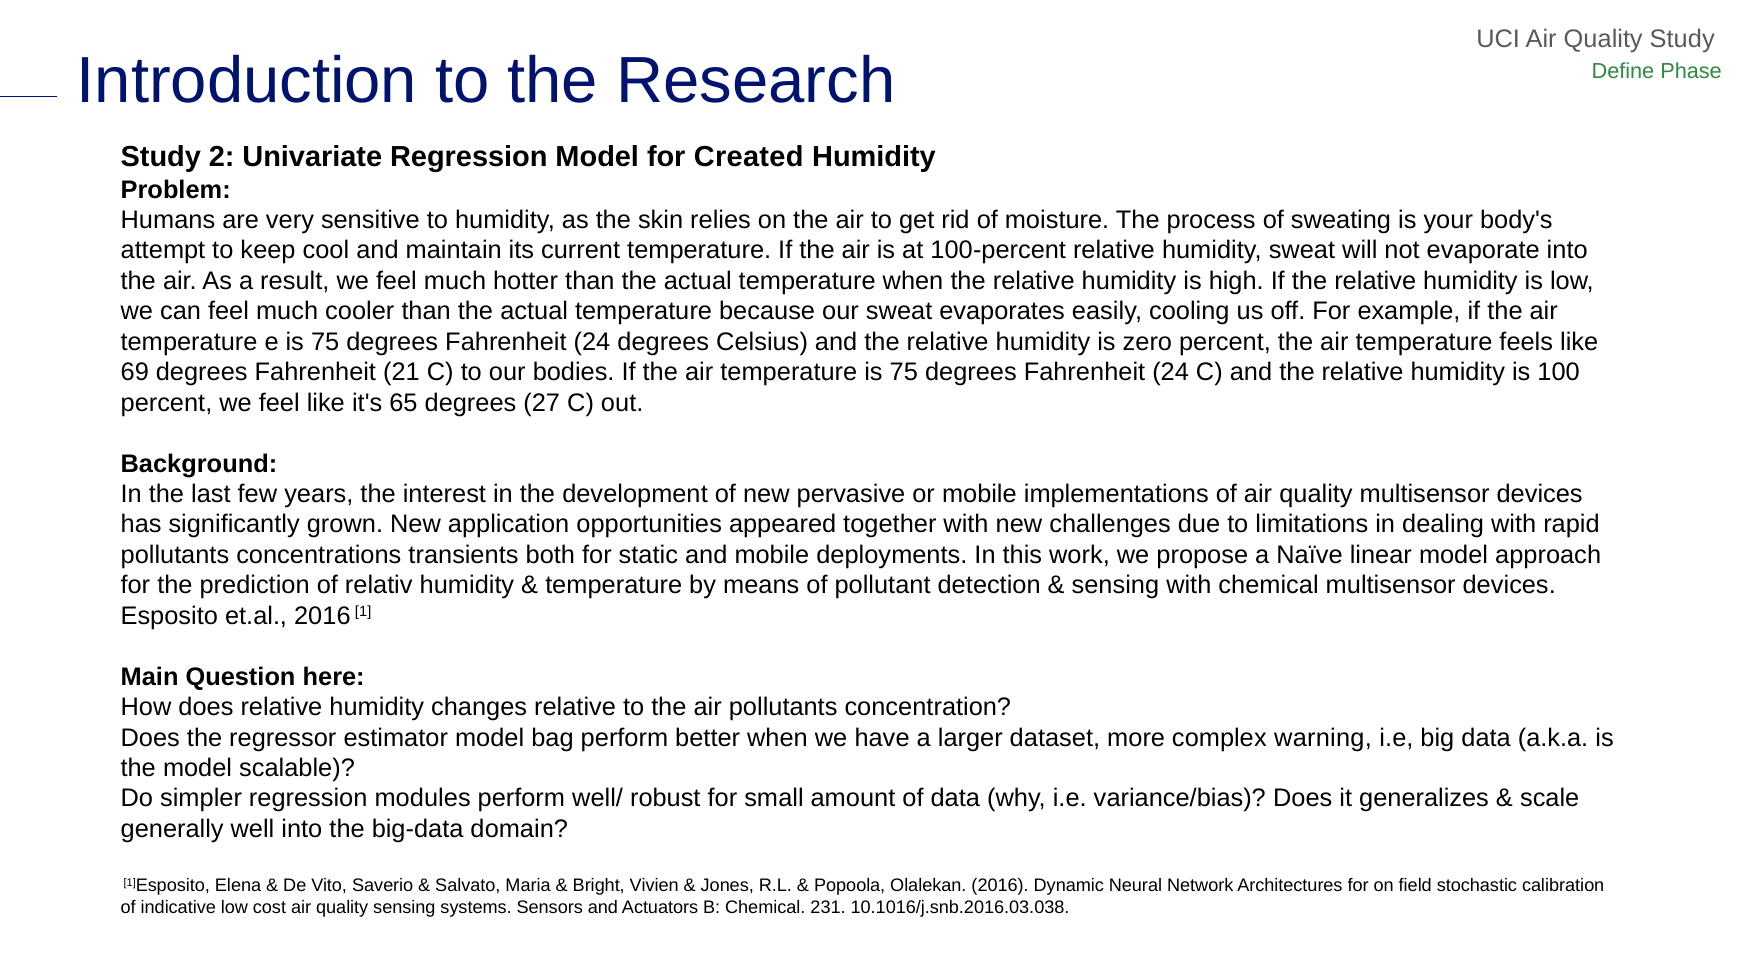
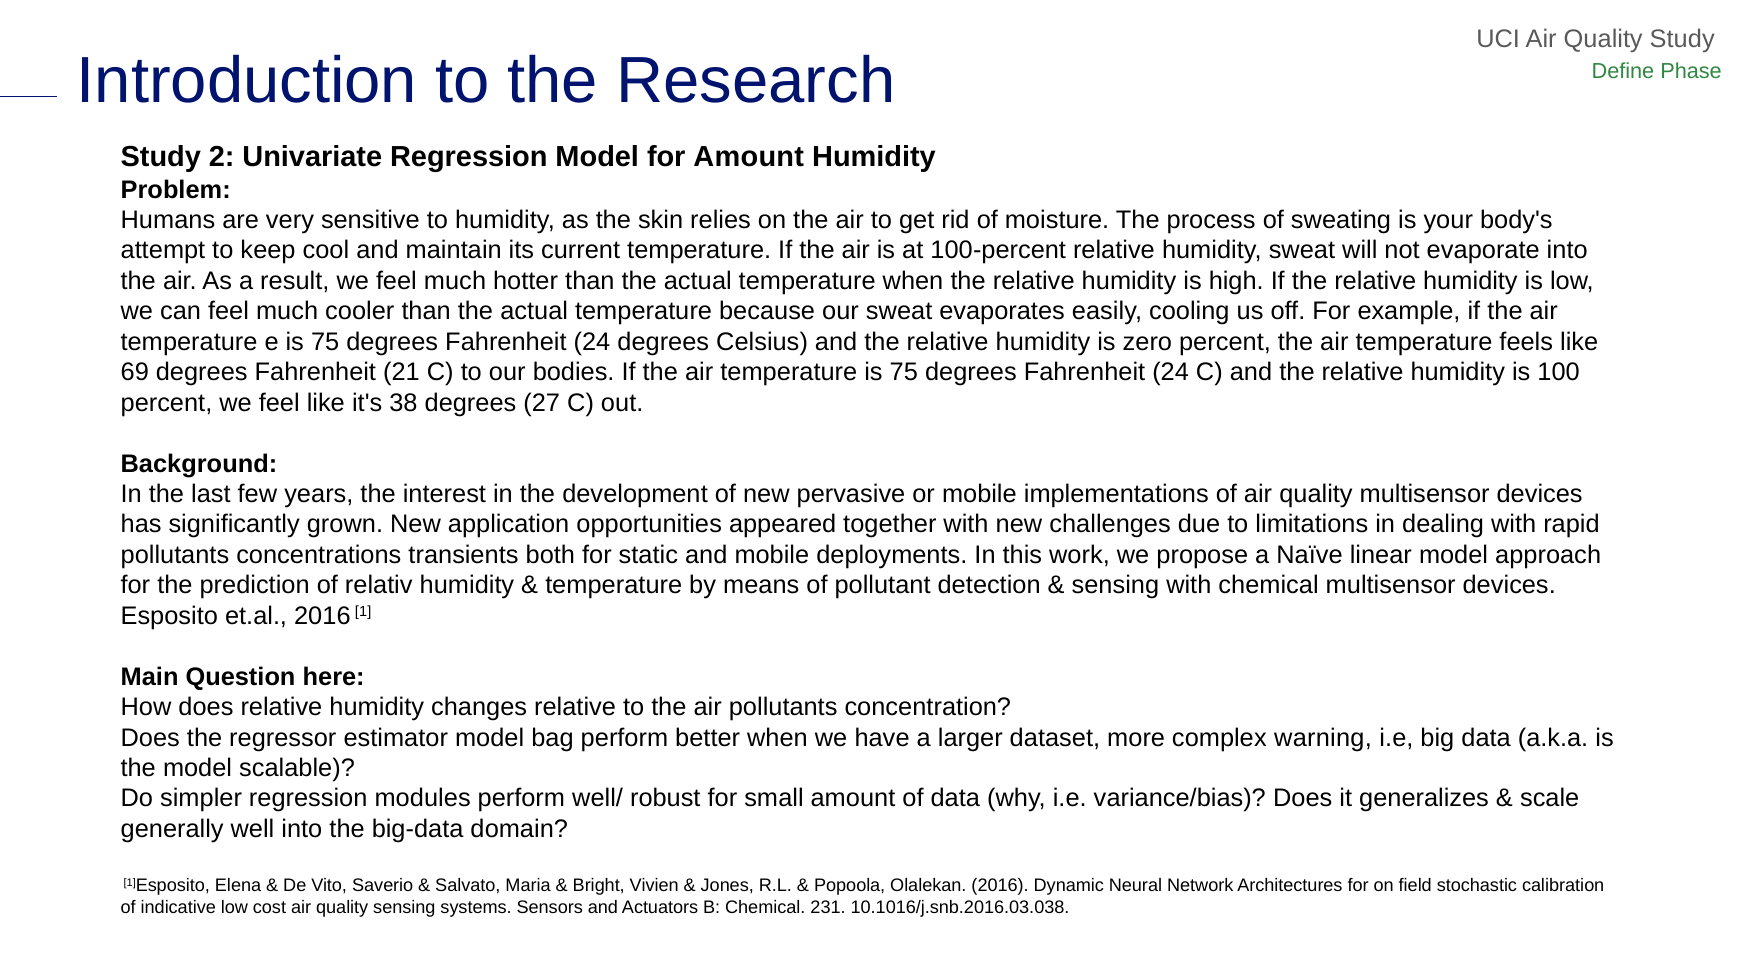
for Created: Created -> Amount
65: 65 -> 38
